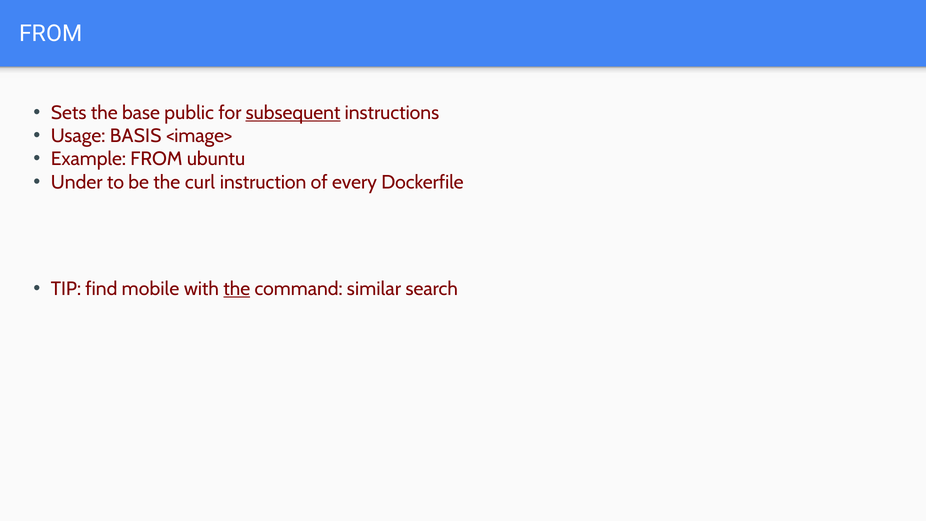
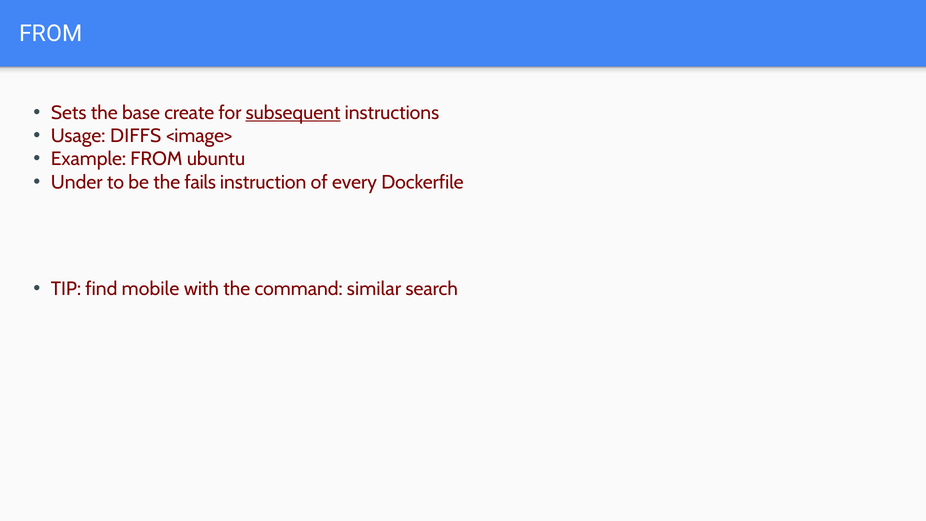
public: public -> create
BASIS: BASIS -> DIFFS
curl: curl -> fails
the at (237, 289) underline: present -> none
